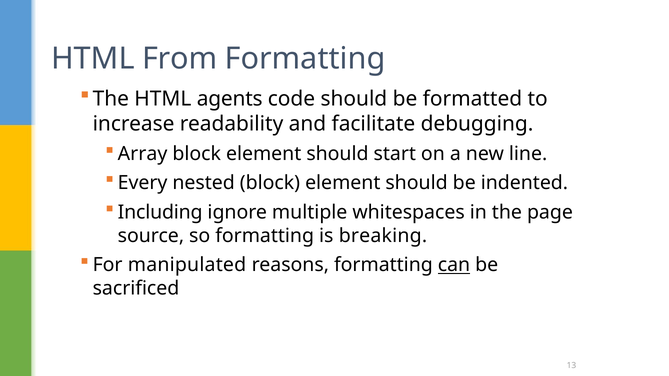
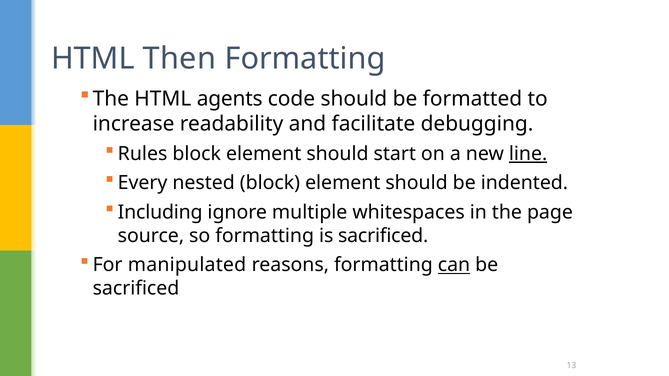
From: From -> Then
Array: Array -> Rules
line underline: none -> present
is breaking: breaking -> sacrificed
